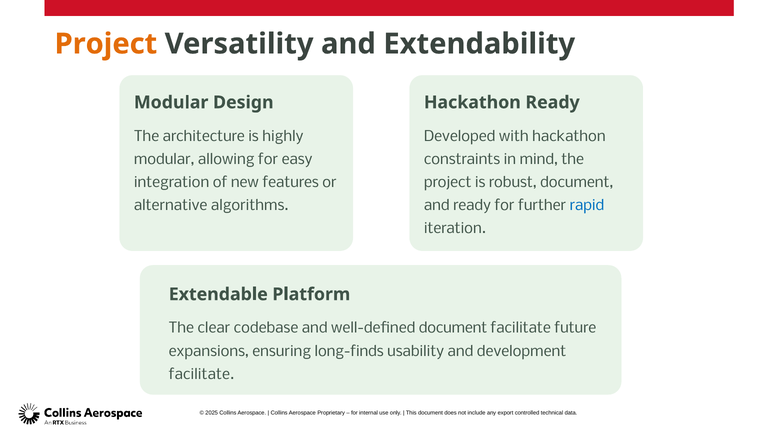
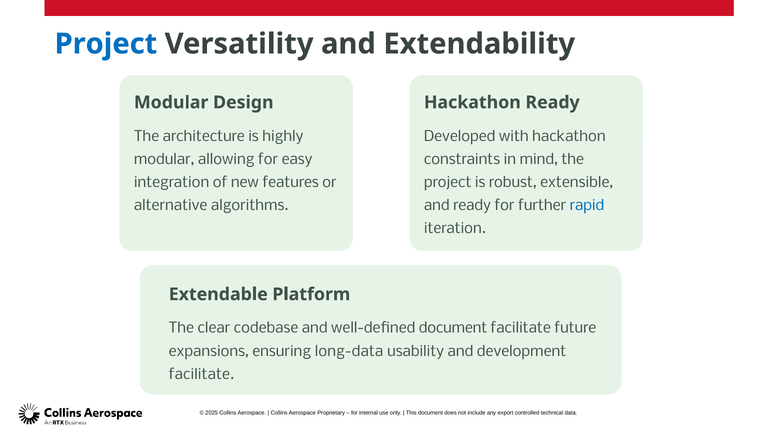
Project at (106, 44) colour: orange -> blue
robust document: document -> extensible
long-finds: long-finds -> long-data
